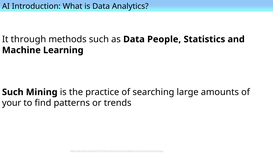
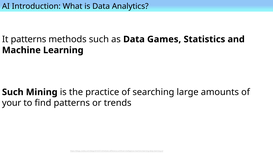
It through: through -> patterns
People: People -> Games
